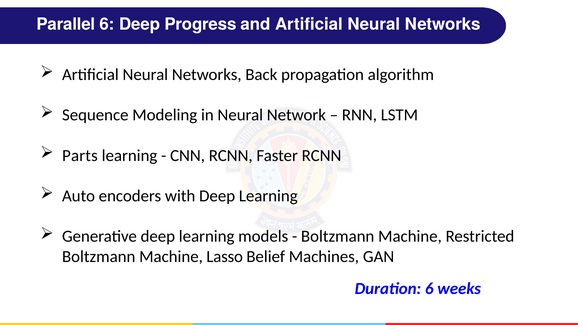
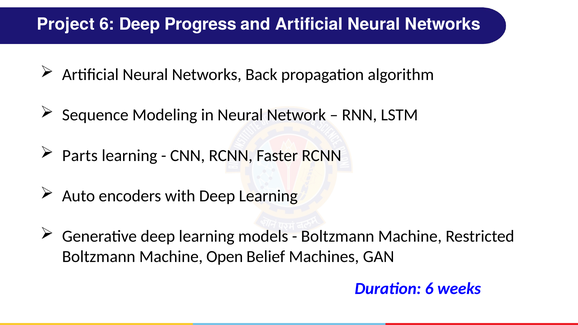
Parallel: Parallel -> Project
Lasso: Lasso -> Open
